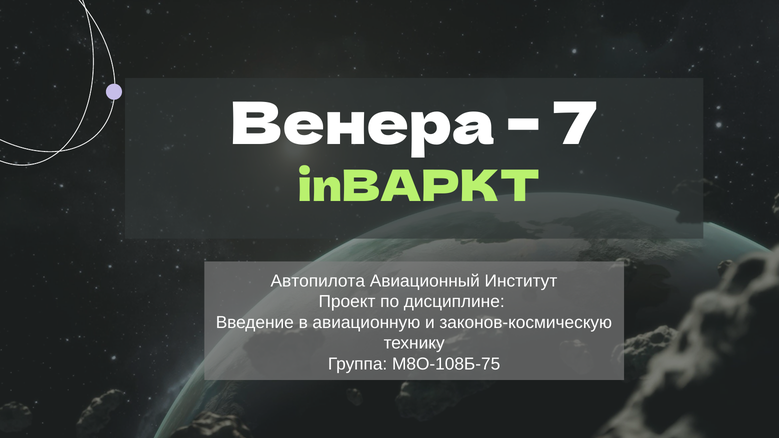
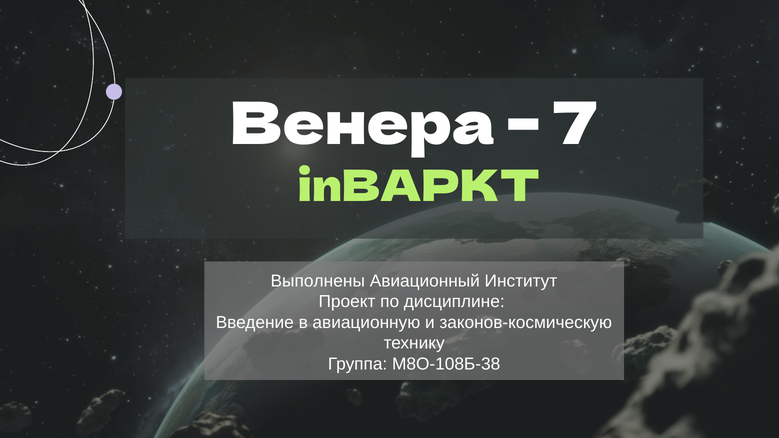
Автопилота: Автопилота -> Выполнены
М8О-108Б-75: М8О-108Б-75 -> М8О-108Б-38
